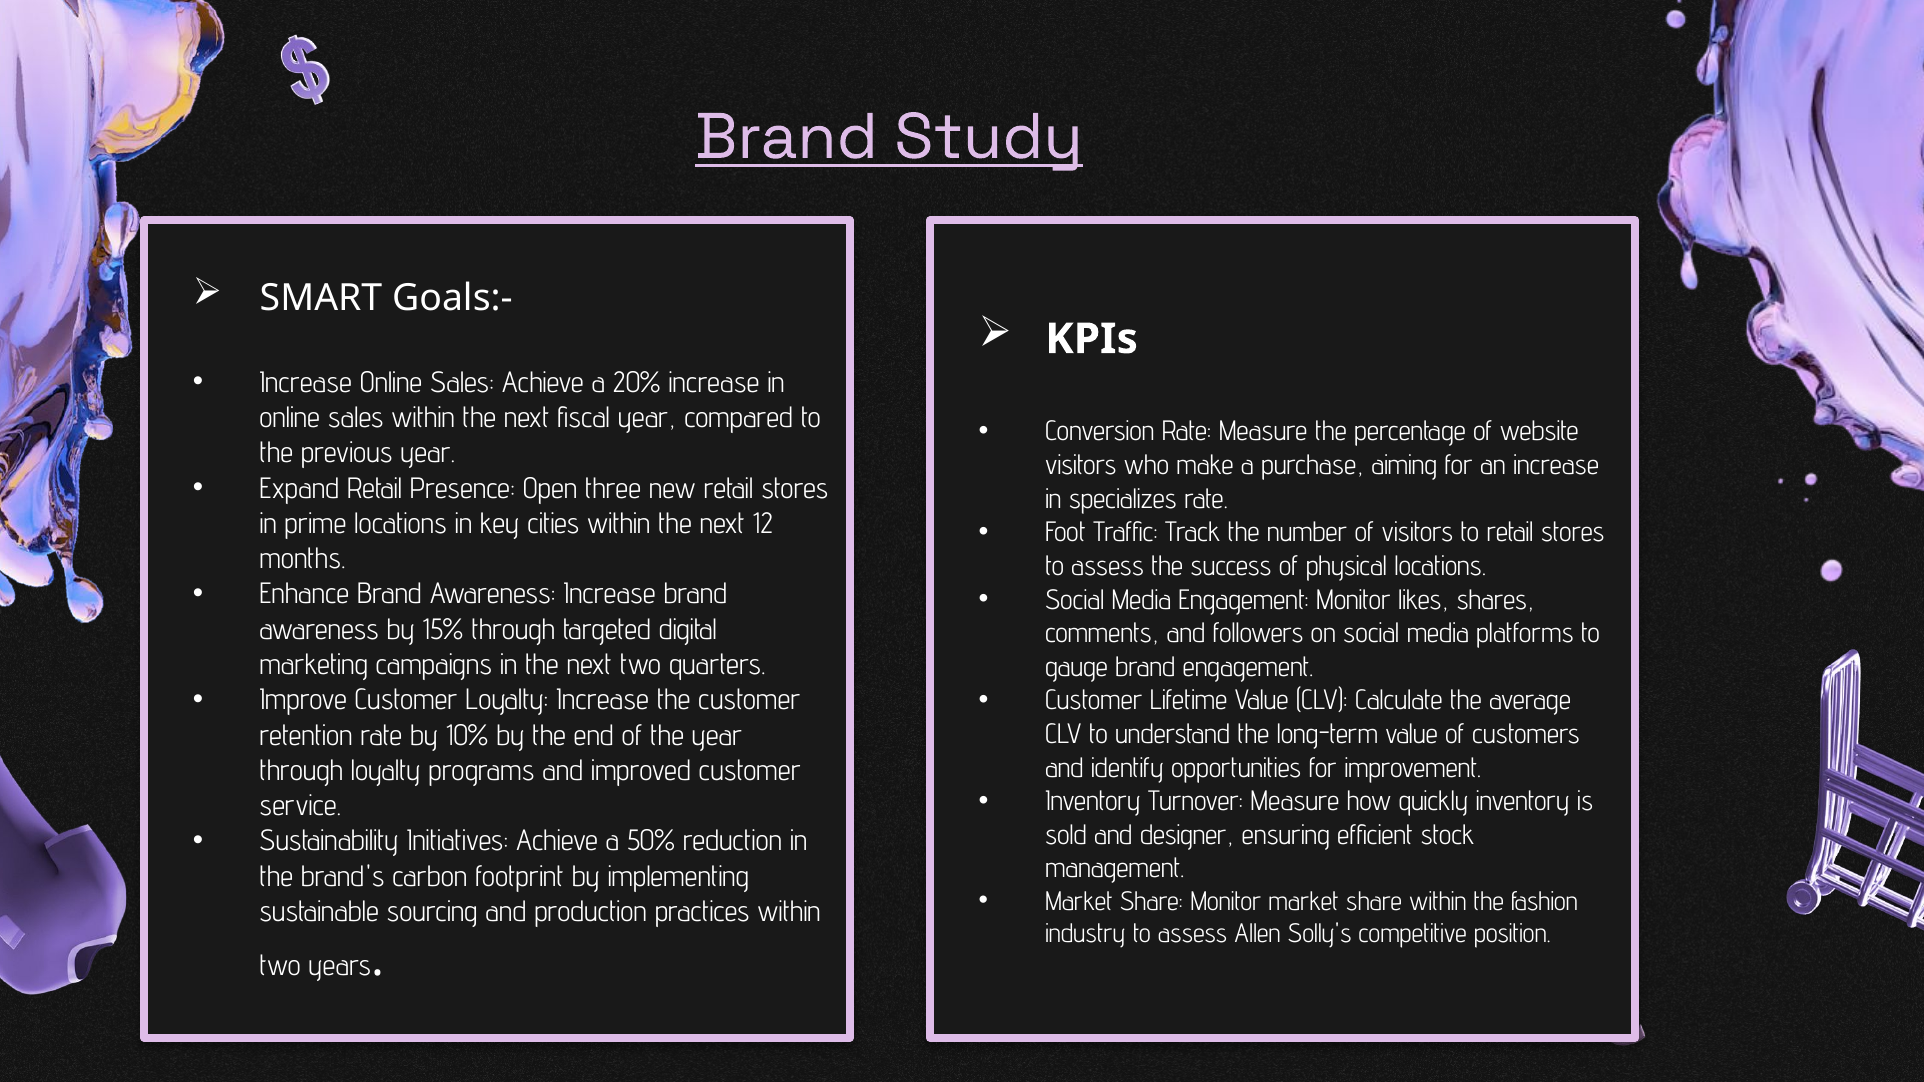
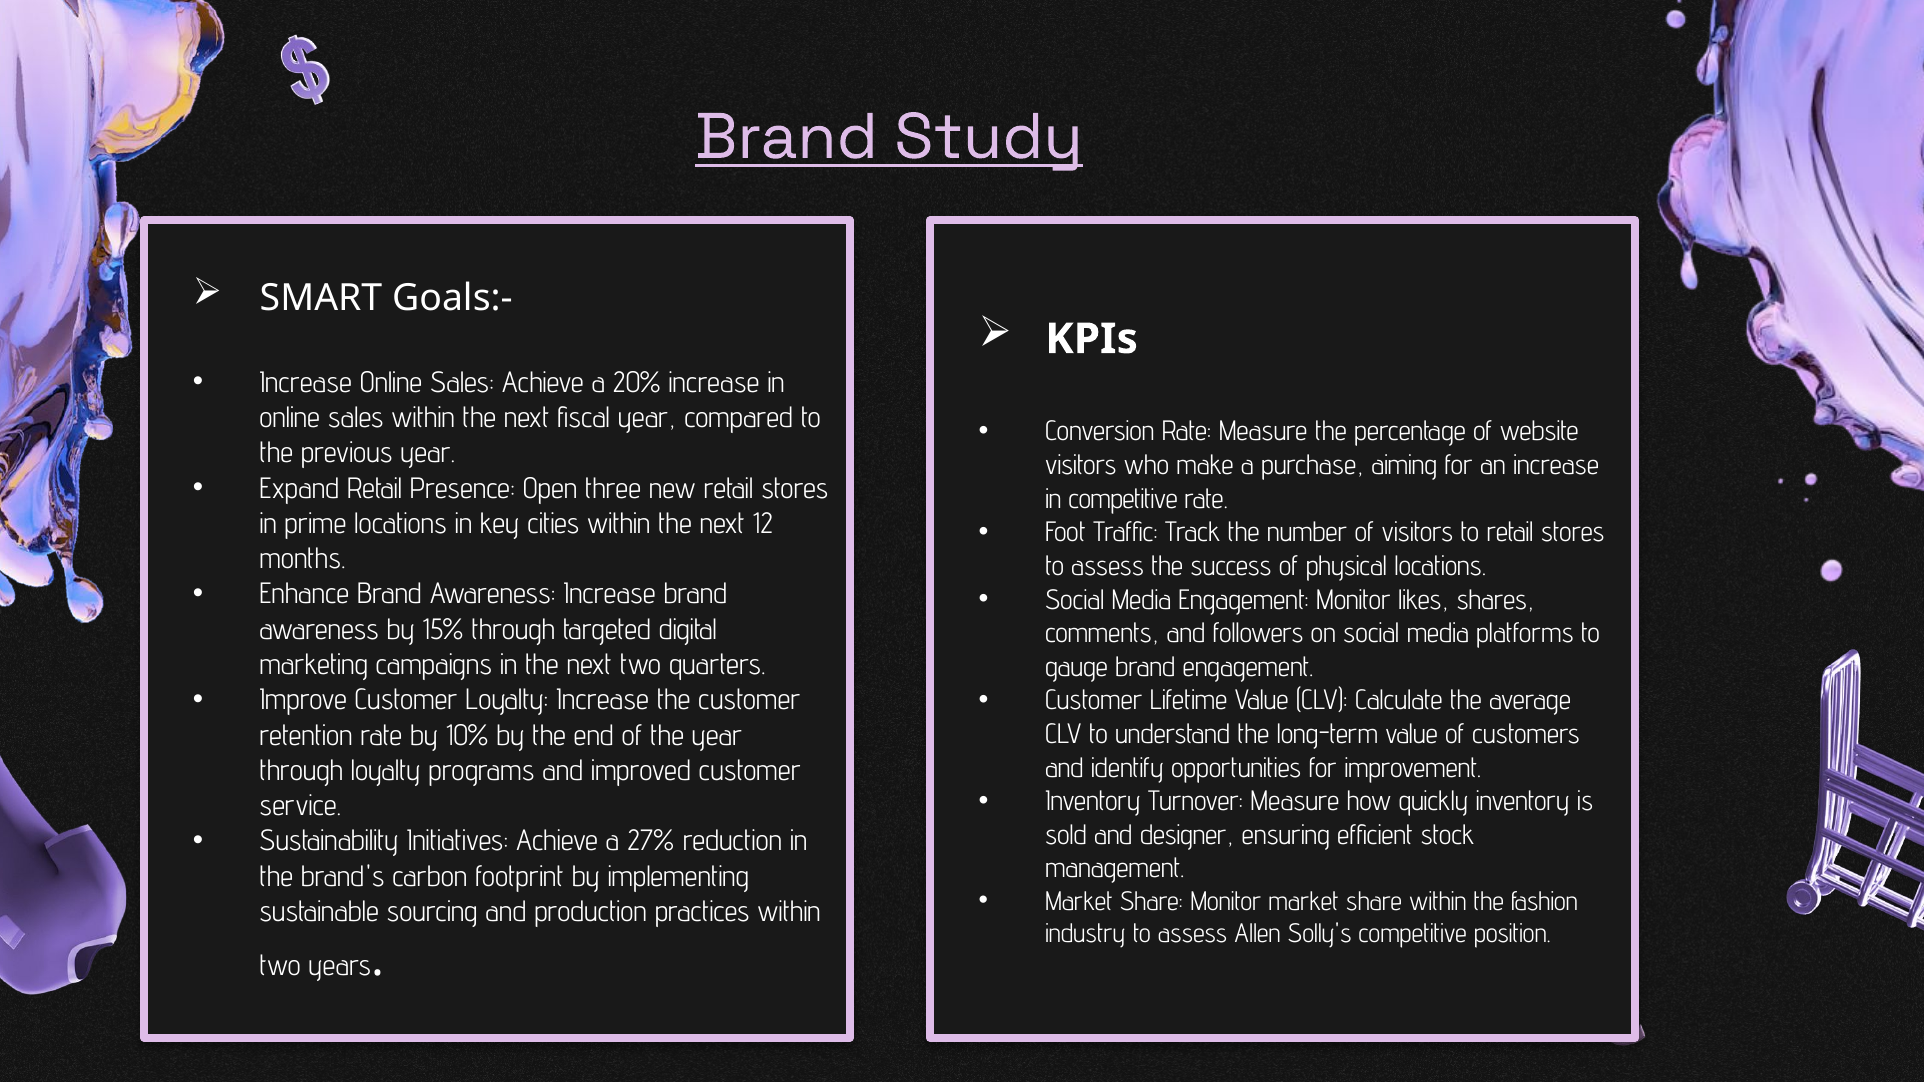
in specializes: specializes -> competitive
50%: 50% -> 27%
